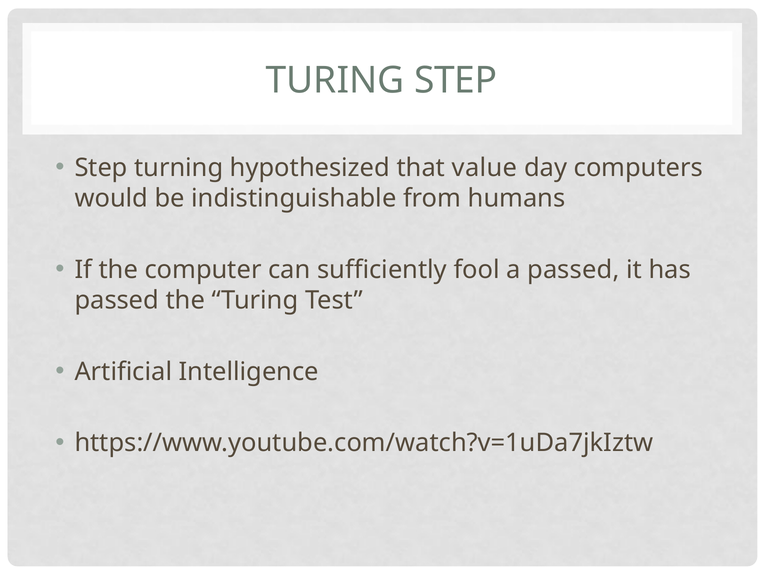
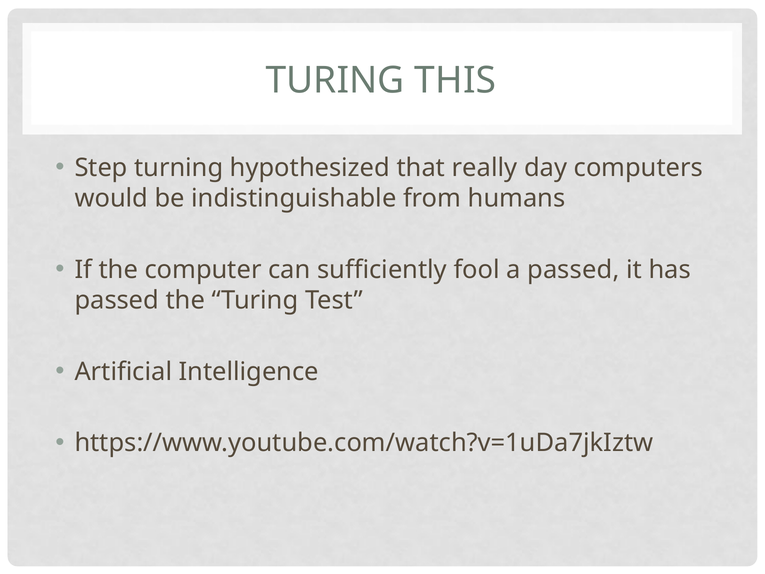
TURING STEP: STEP -> THIS
value: value -> really
